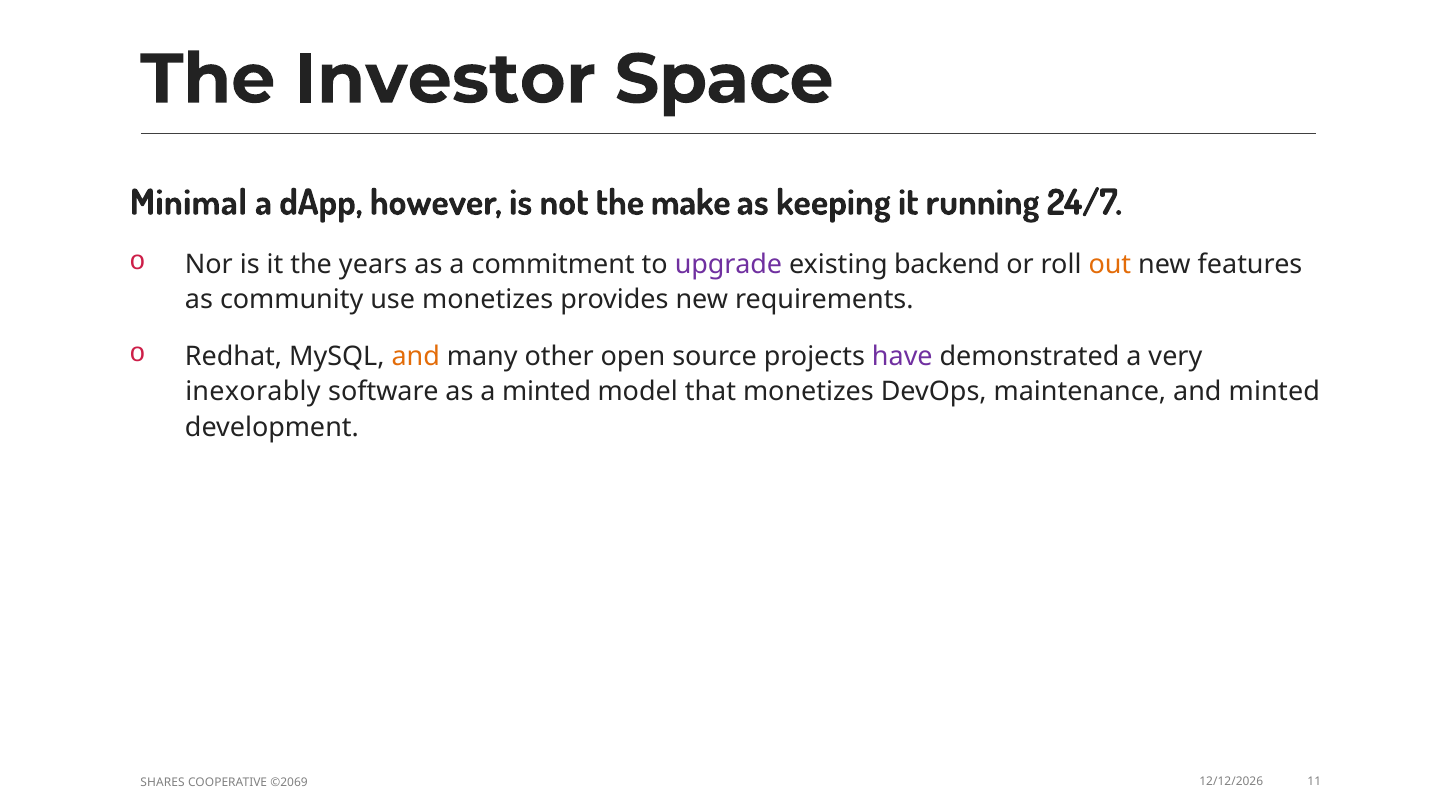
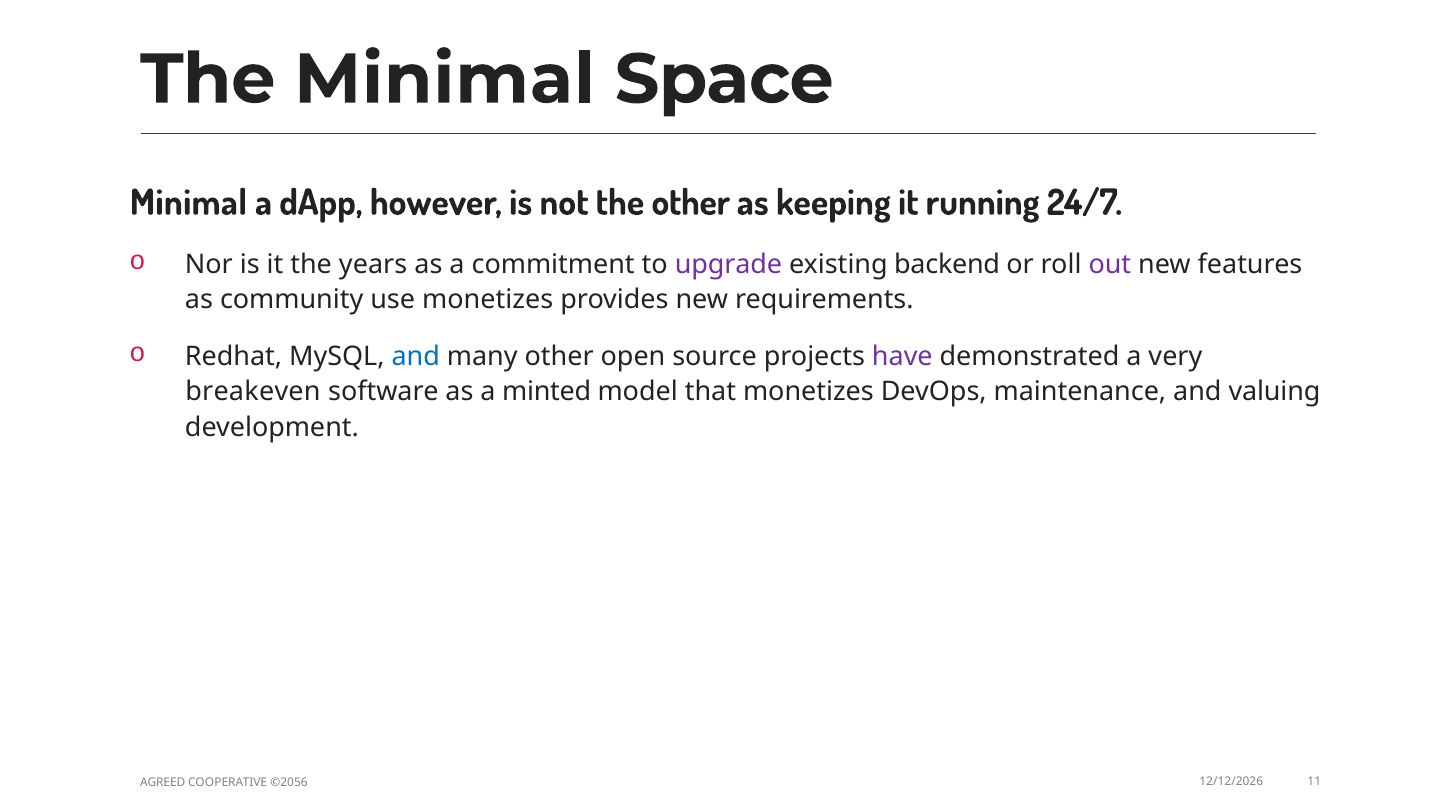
The Investor: Investor -> Minimal
the make: make -> other
out colour: orange -> purple
and at (416, 356) colour: orange -> blue
inexorably: inexorably -> breakeven
and minted: minted -> valuing
SHARES: SHARES -> AGREED
©2069: ©2069 -> ©2056
